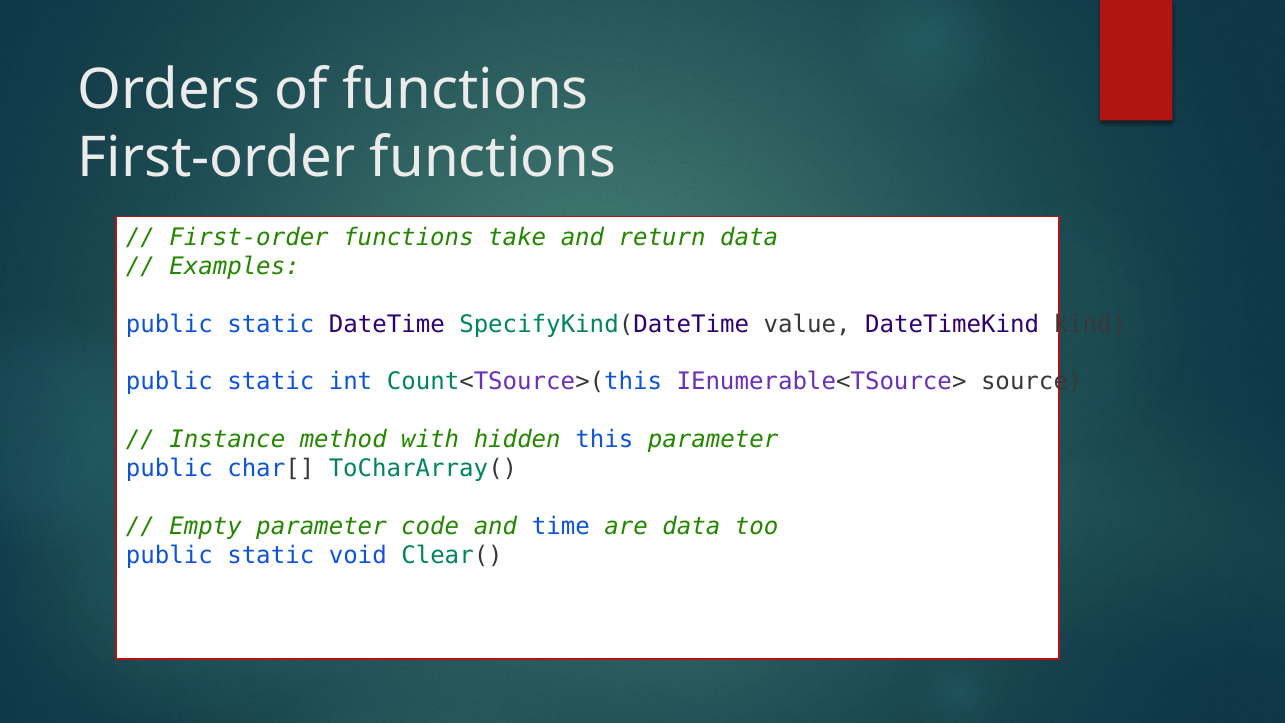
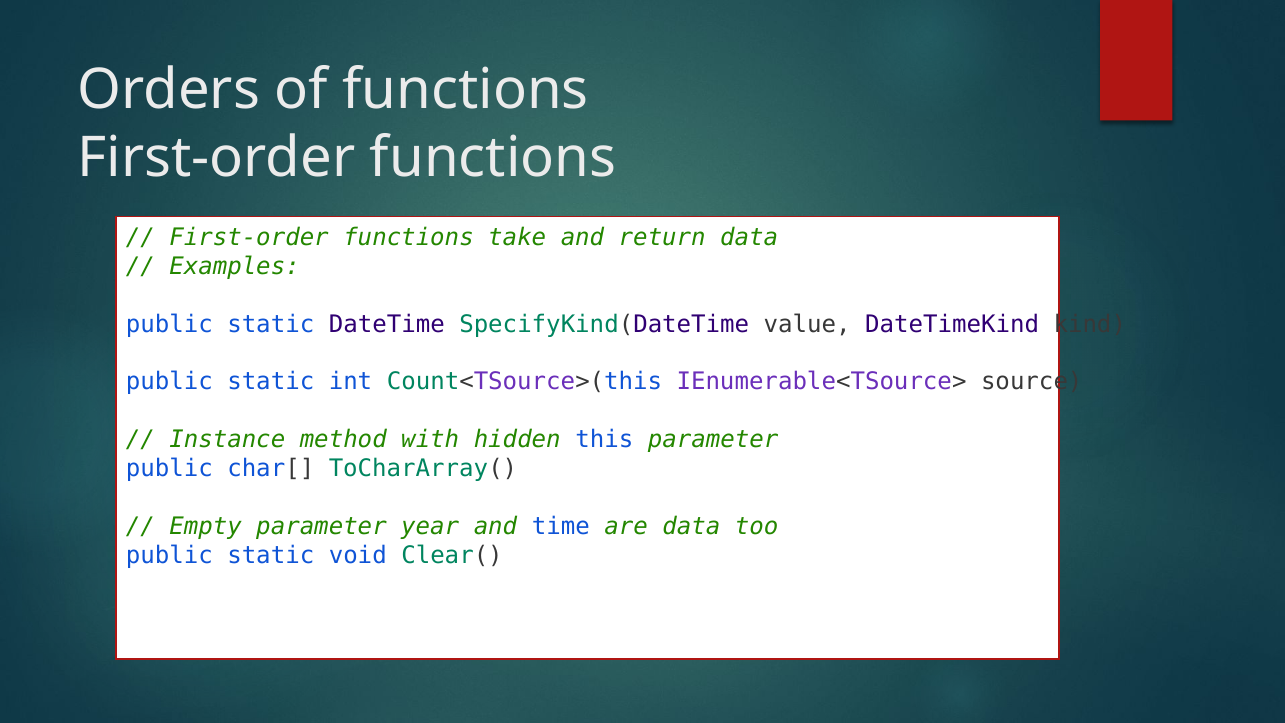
code: code -> year
